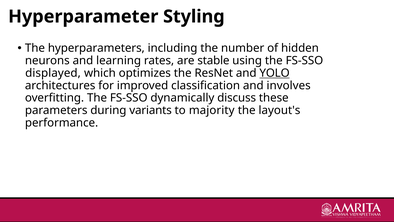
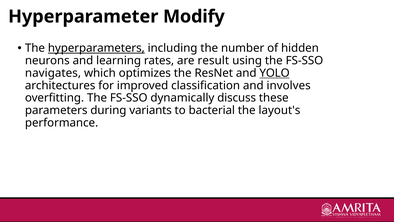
Styling: Styling -> Modify
hyperparameters underline: none -> present
stable: stable -> result
displayed: displayed -> navigates
majority: majority -> bacterial
